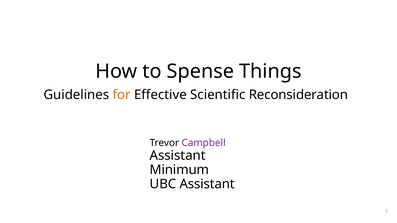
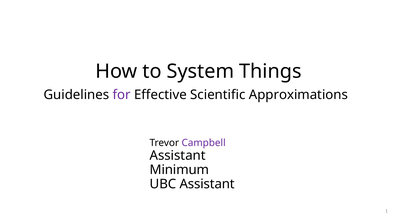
Spense: Spense -> System
for colour: orange -> purple
Reconsideration: Reconsideration -> Approximations
